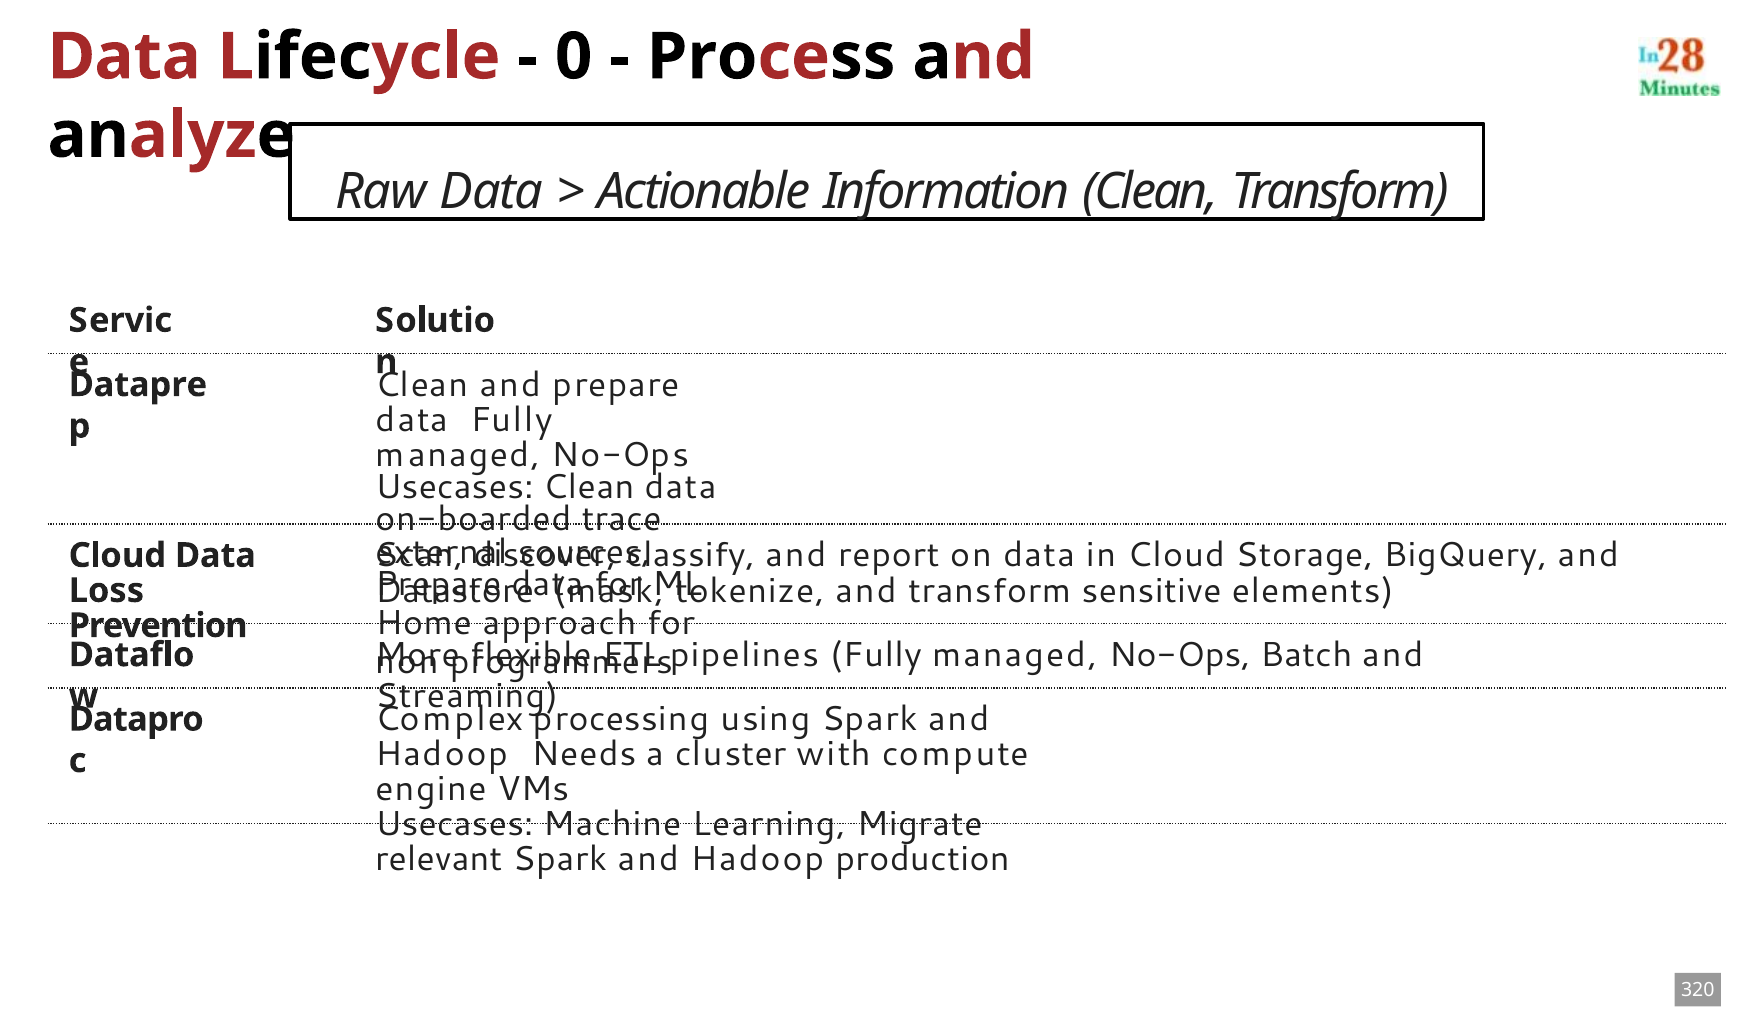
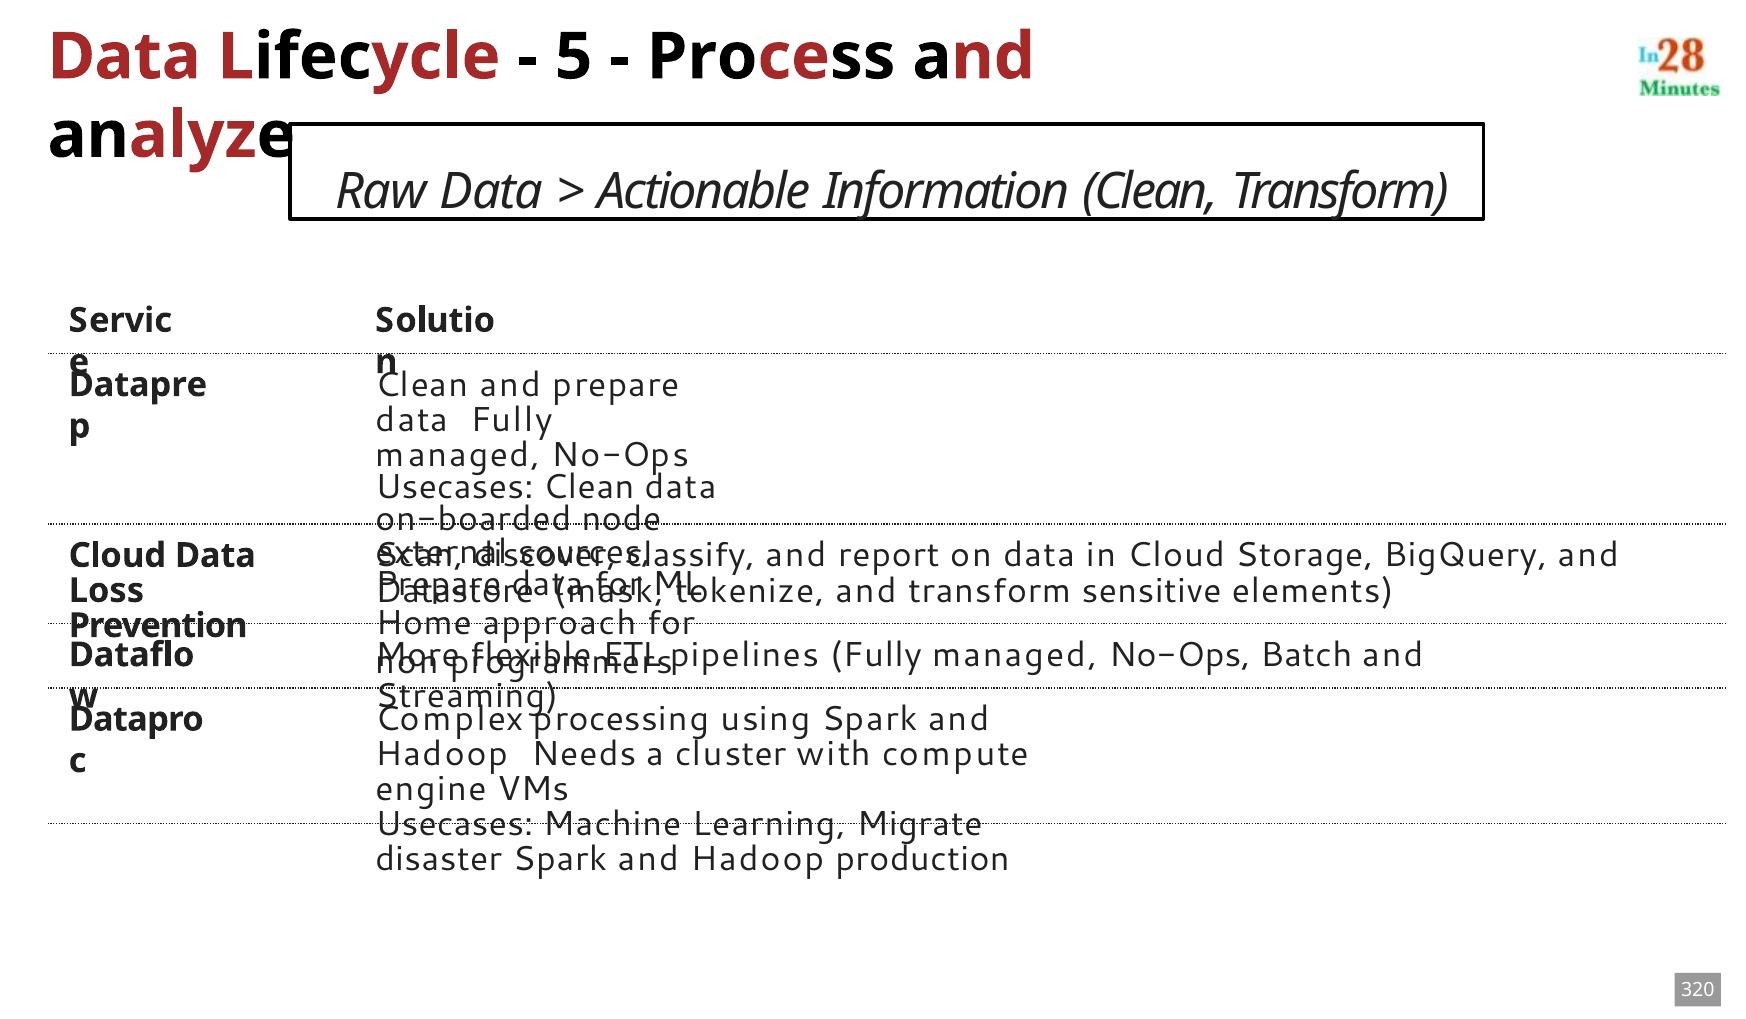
0: 0 -> 5
trace: trace -> node
relevant: relevant -> disaster
